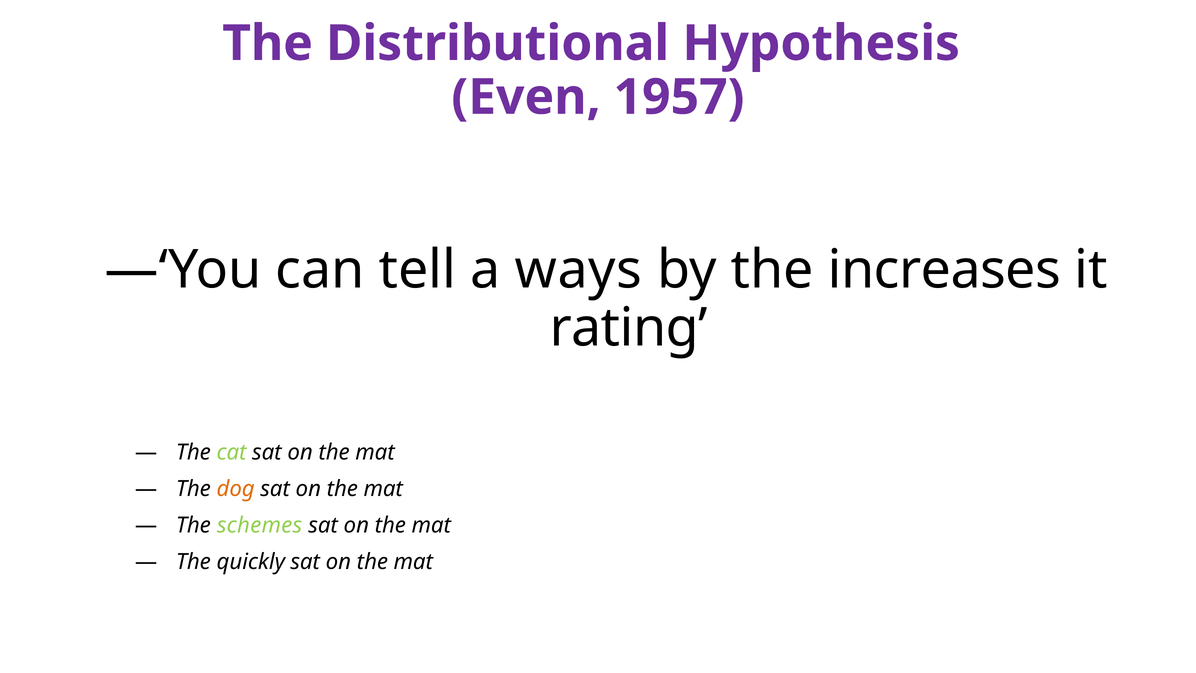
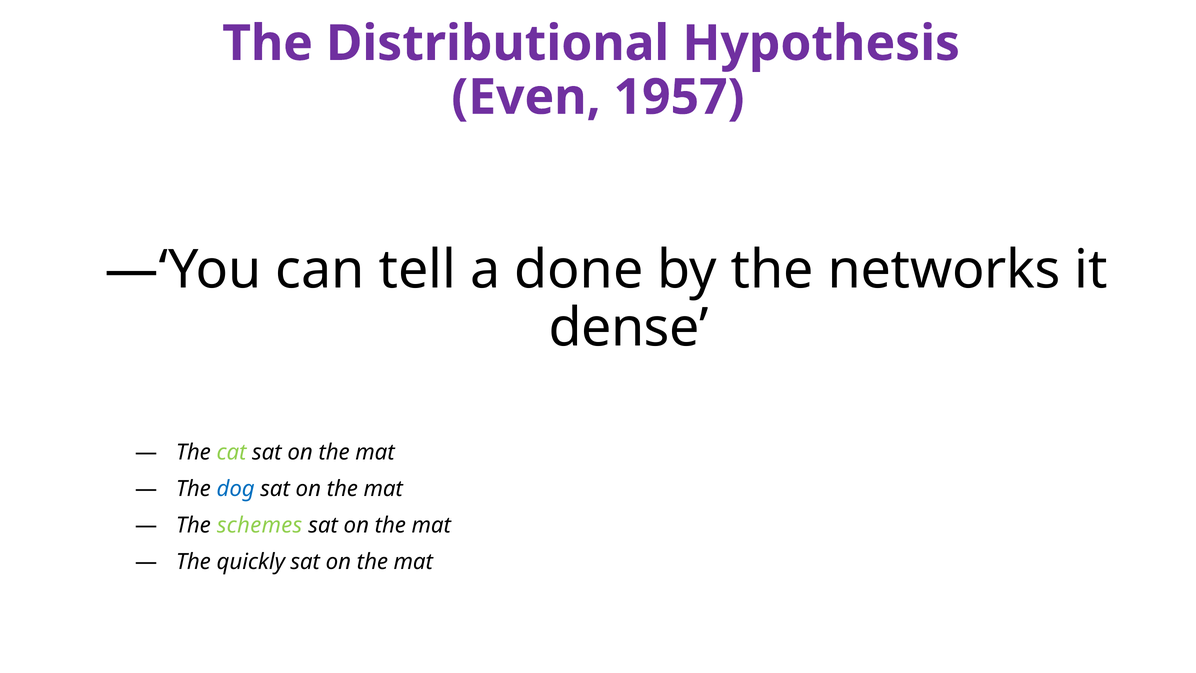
ways: ways -> done
increases: increases -> networks
rating: rating -> dense
dog colour: orange -> blue
